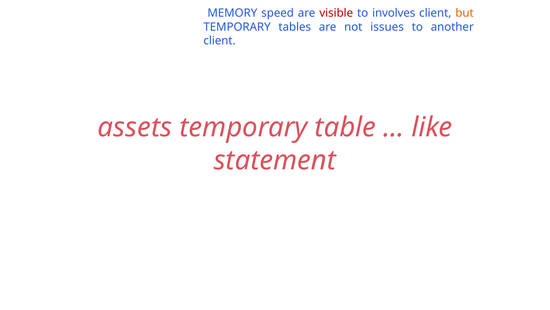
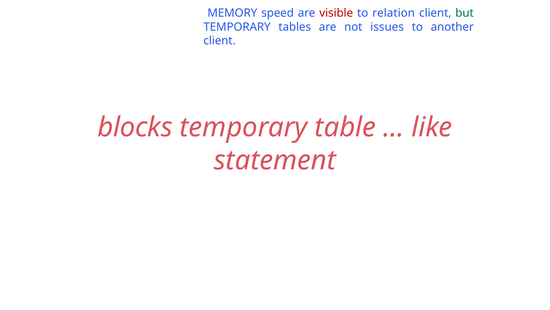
involves: involves -> relation
but colour: orange -> green
assets: assets -> blocks
